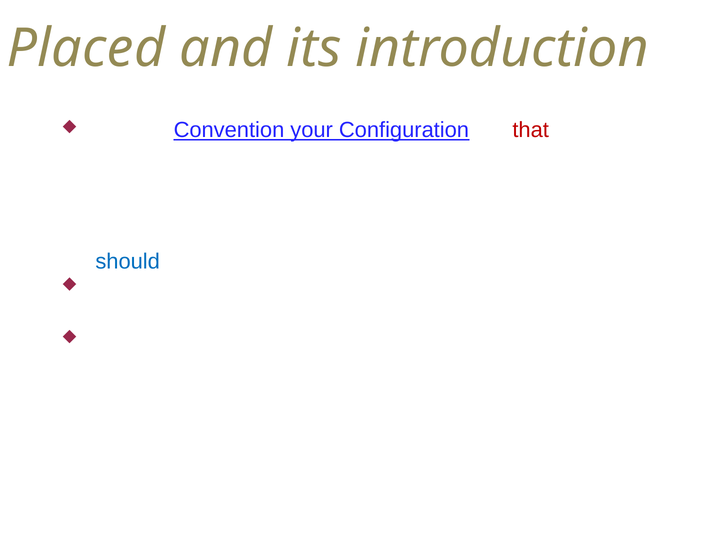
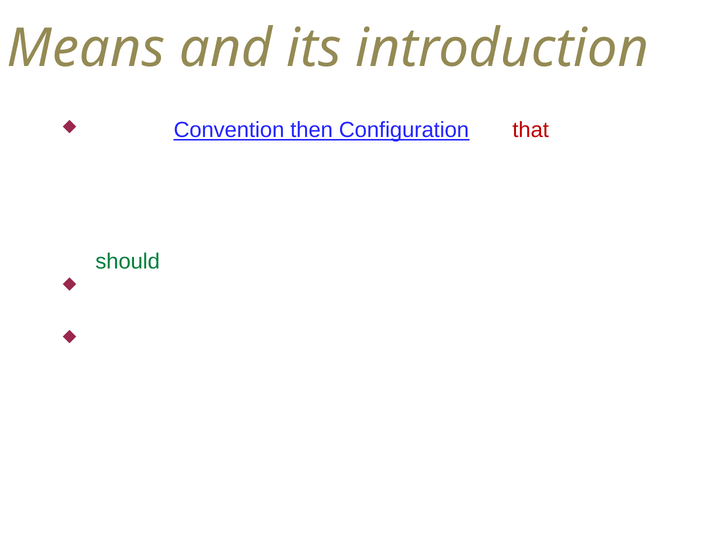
Placed: Placed -> Means
Convention your: your -> then
should colour: blue -> green
